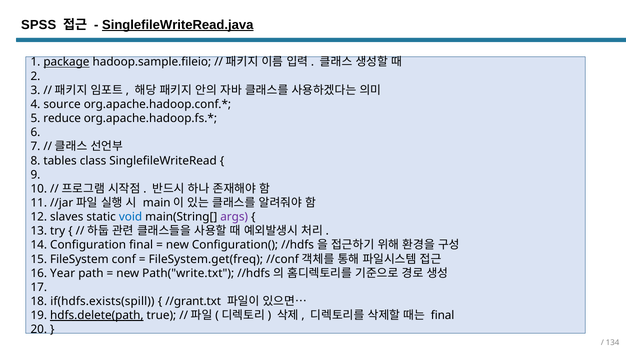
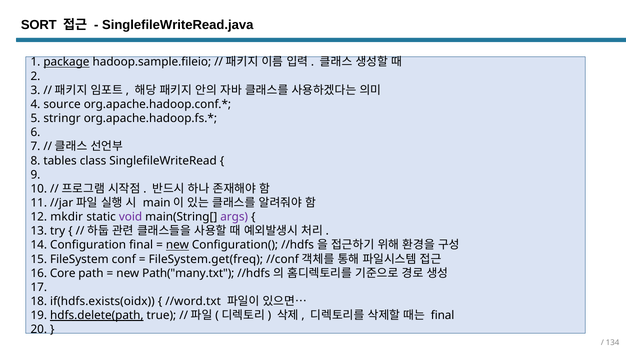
SPSS: SPSS -> SORT
SinglefileWriteRead.java underline: present -> none
reduce: reduce -> stringr
slaves: slaves -> mkdir
void colour: blue -> purple
new at (177, 245) underline: none -> present
Year: Year -> Core
Path("write.txt: Path("write.txt -> Path("many.txt
if(hdfs.exists(spill: if(hdfs.exists(spill -> if(hdfs.exists(oidx
//grant.txt: //grant.txt -> //word.txt
